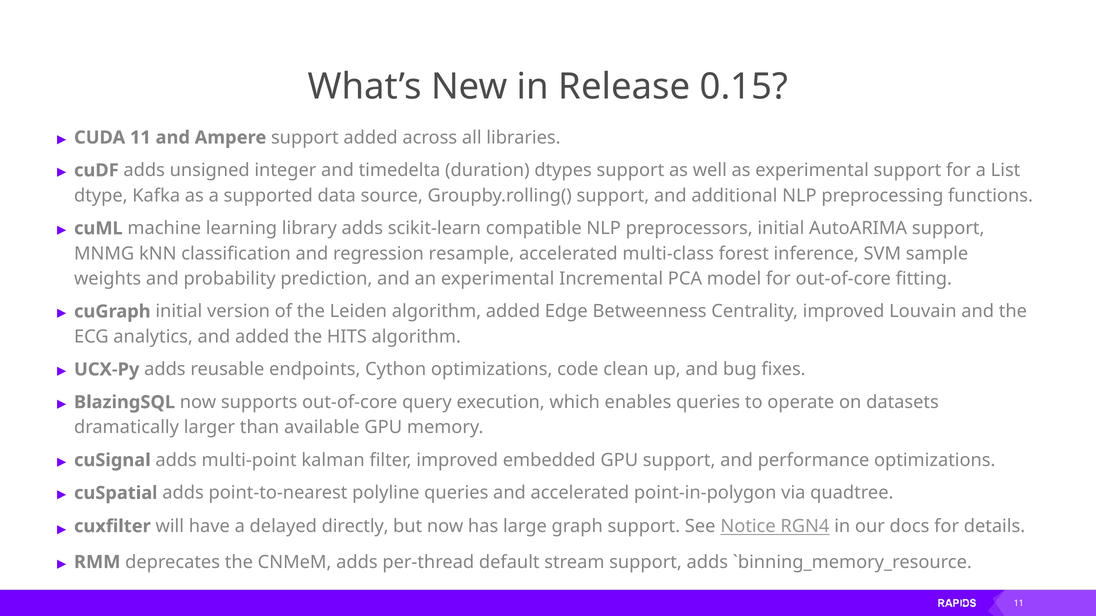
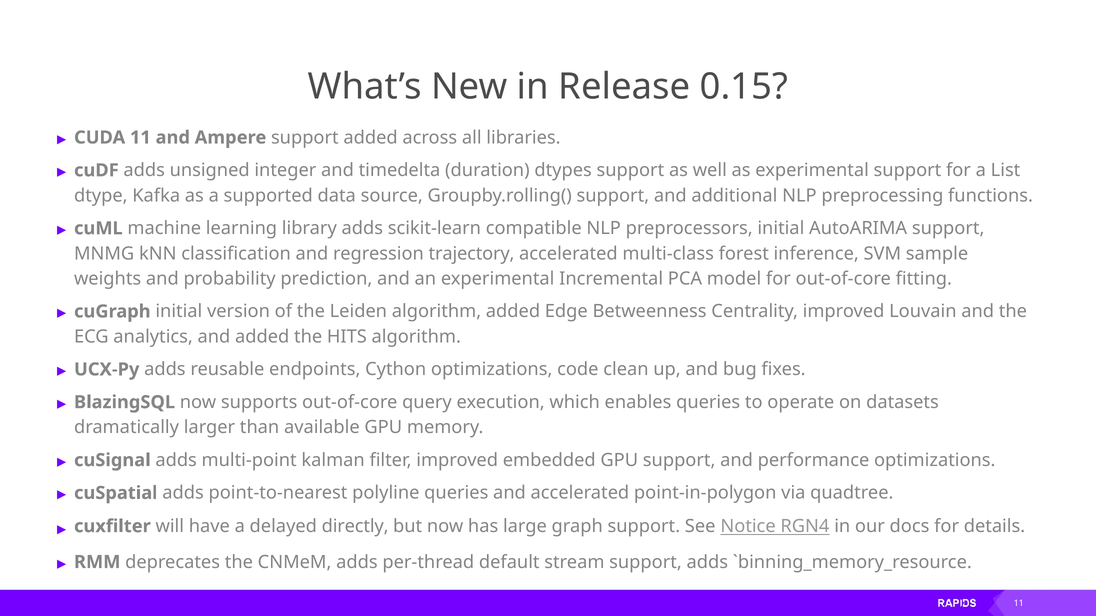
resample: resample -> trajectory
